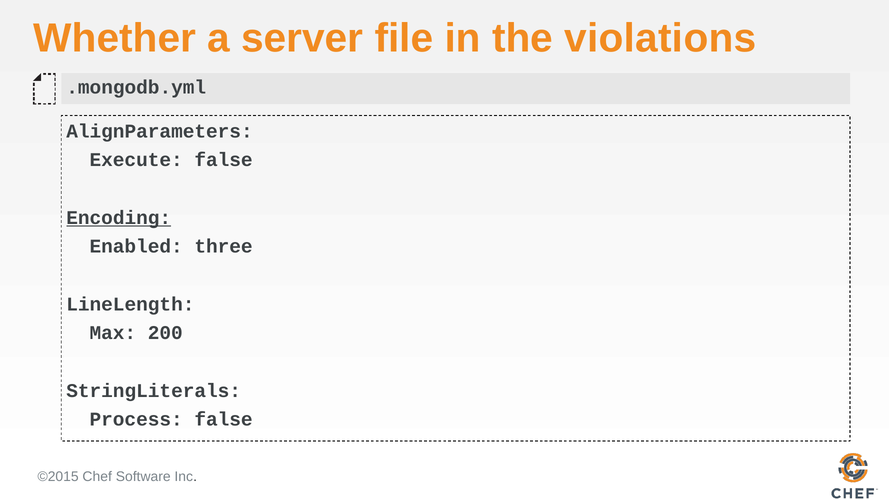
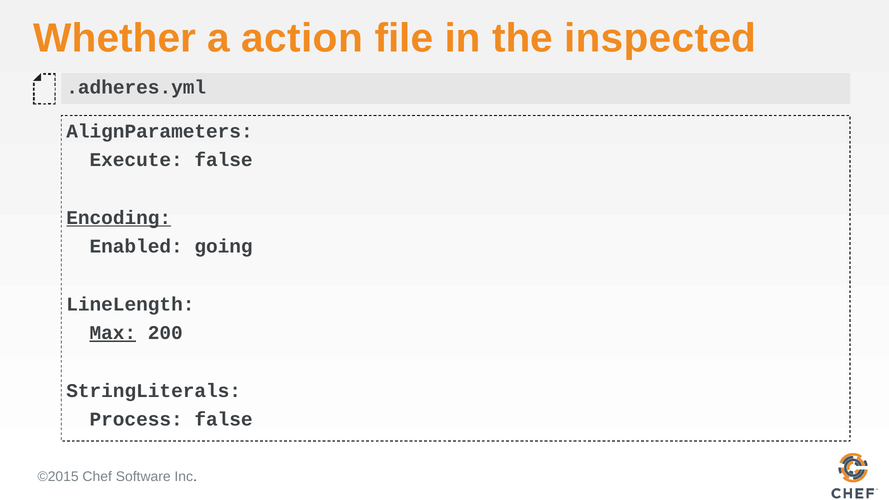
server: server -> action
violations: violations -> inspected
.mongodb.yml: .mongodb.yml -> .adheres.yml
three: three -> going
Max underline: none -> present
